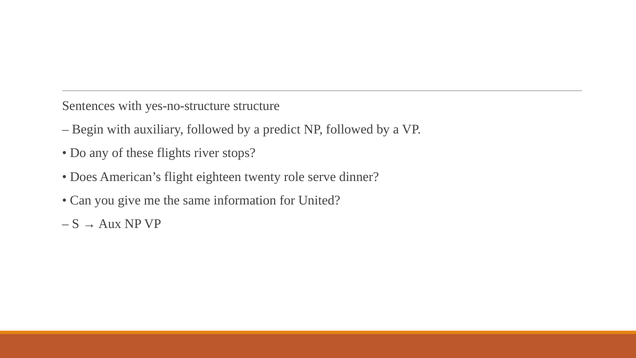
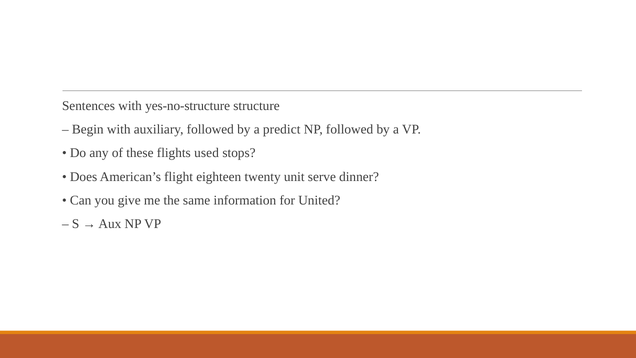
river: river -> used
role: role -> unit
